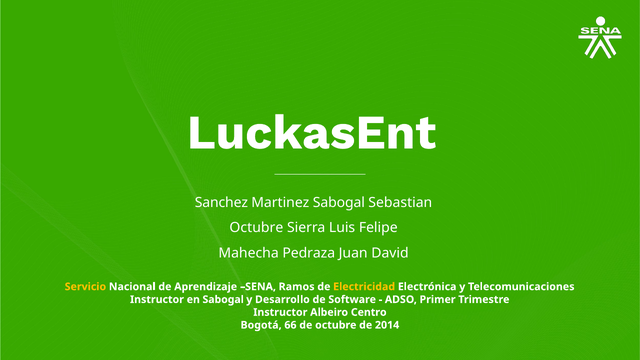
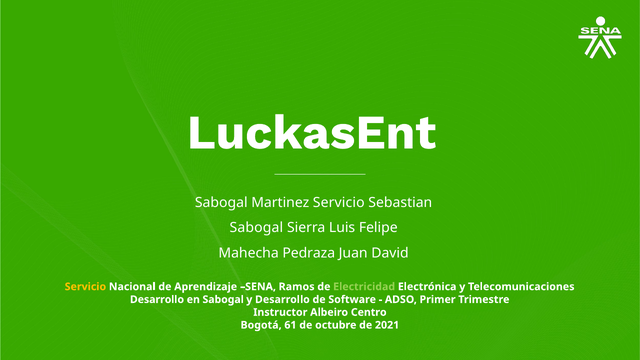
Sanchez at (221, 203): Sanchez -> Sabogal
Martinez Sabogal: Sabogal -> Servicio
Octubre at (256, 228): Octubre -> Sabogal
Electricidad colour: yellow -> light green
Instructor at (157, 299): Instructor -> Desarrollo
66: 66 -> 61
2014: 2014 -> 2021
